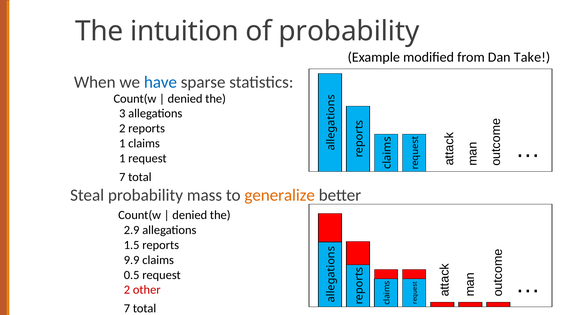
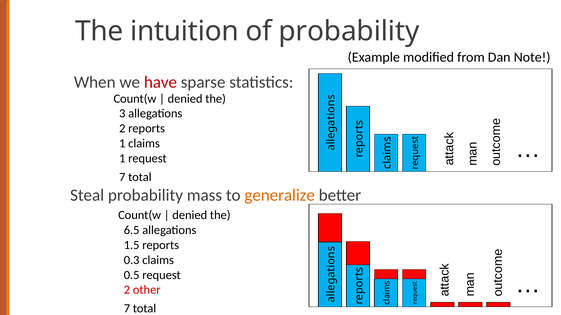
Take: Take -> Note
have colour: blue -> red
2.9: 2.9 -> 6.5
9.9: 9.9 -> 0.3
